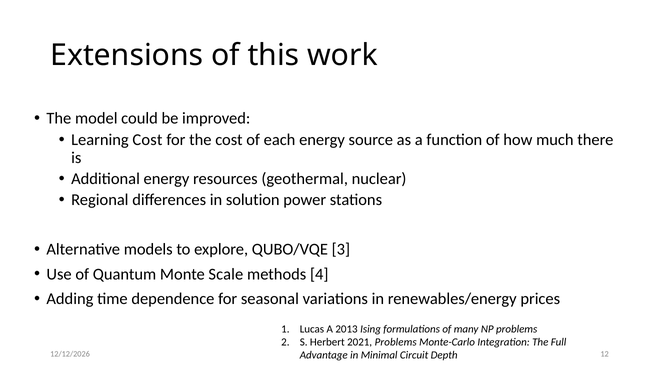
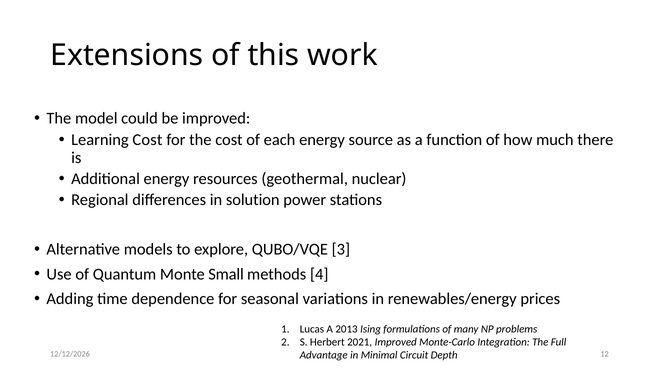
Scale: Scale -> Small
2021 Problems: Problems -> Improved
